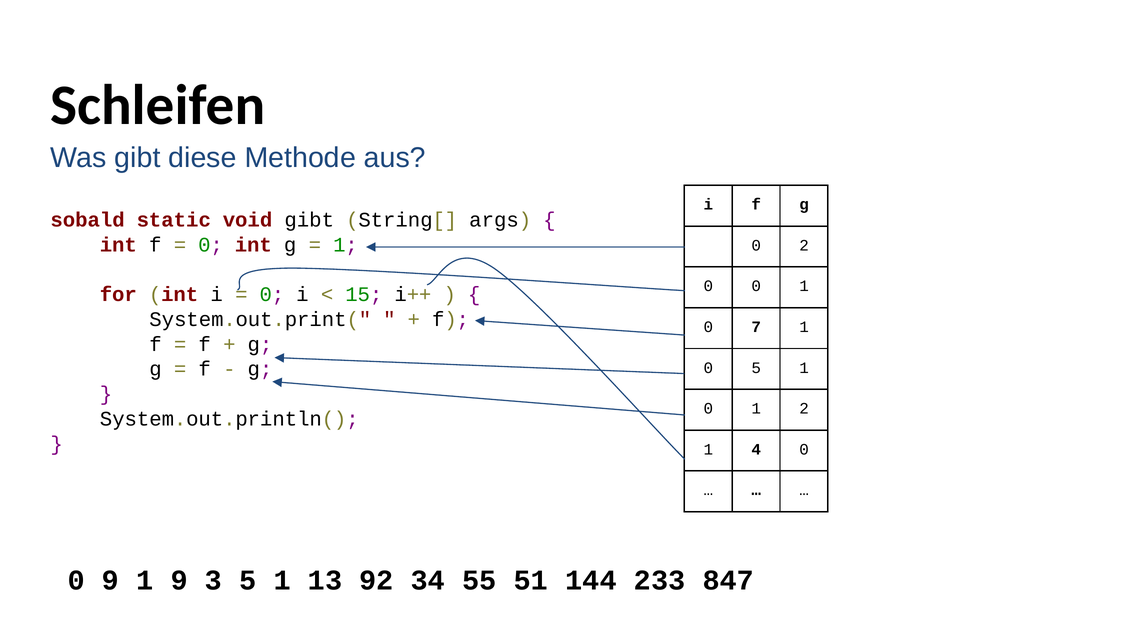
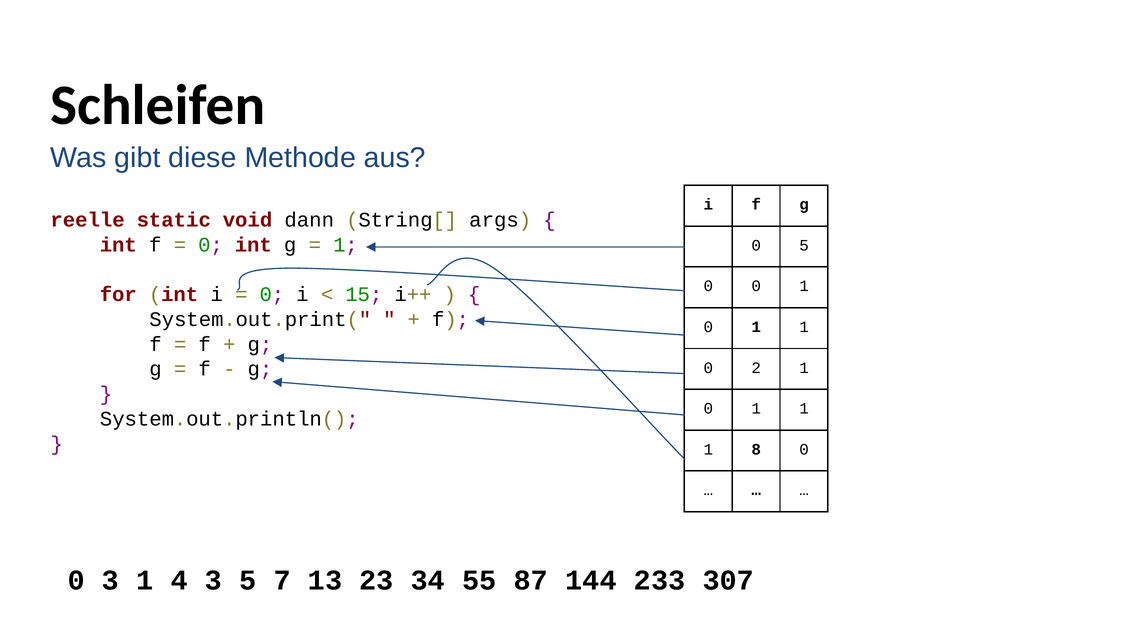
sobald: sobald -> reelle
void gibt: gibt -> dann
0 2: 2 -> 5
7 at (756, 327): 7 -> 1
0 5: 5 -> 2
2 at (804, 408): 2 -> 1
4: 4 -> 8
0 9: 9 -> 3
1 9: 9 -> 4
3 5 1: 1 -> 7
92: 92 -> 23
51: 51 -> 87
847: 847 -> 307
